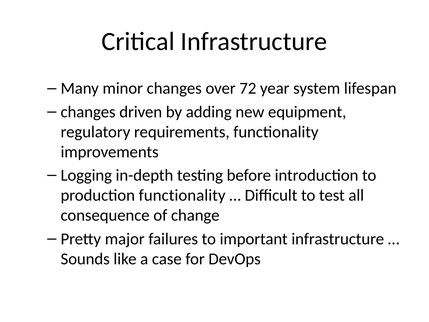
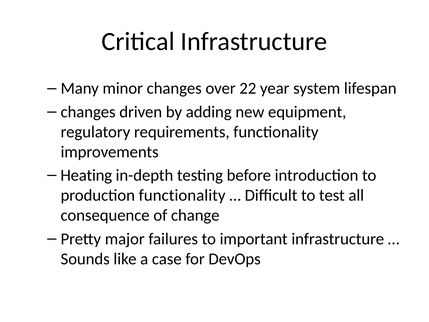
72: 72 -> 22
Logging: Logging -> Heating
